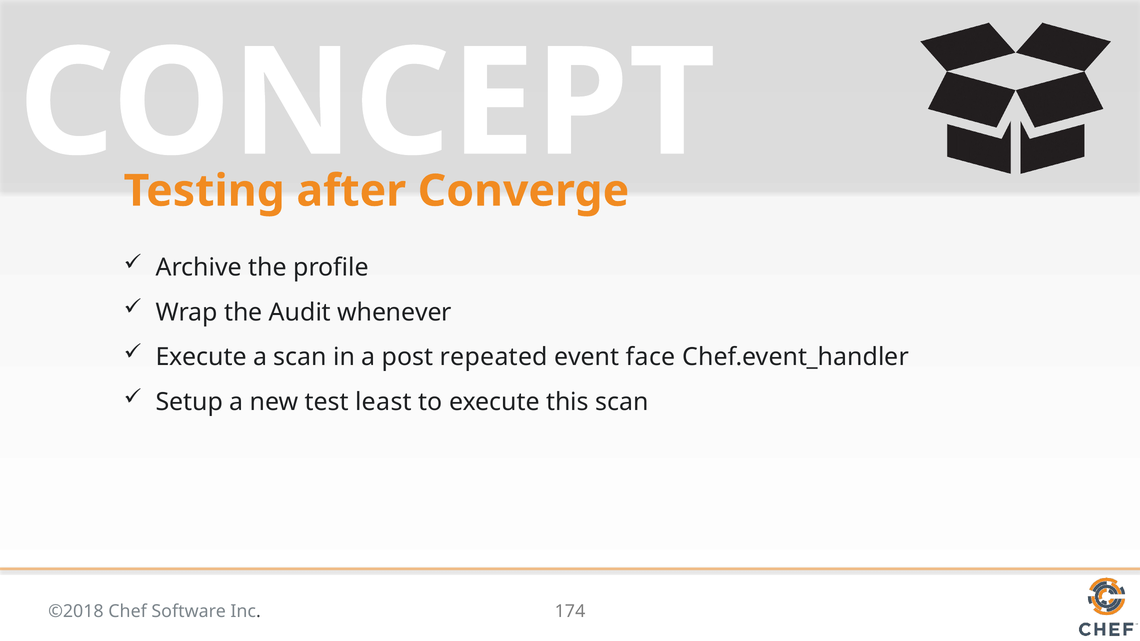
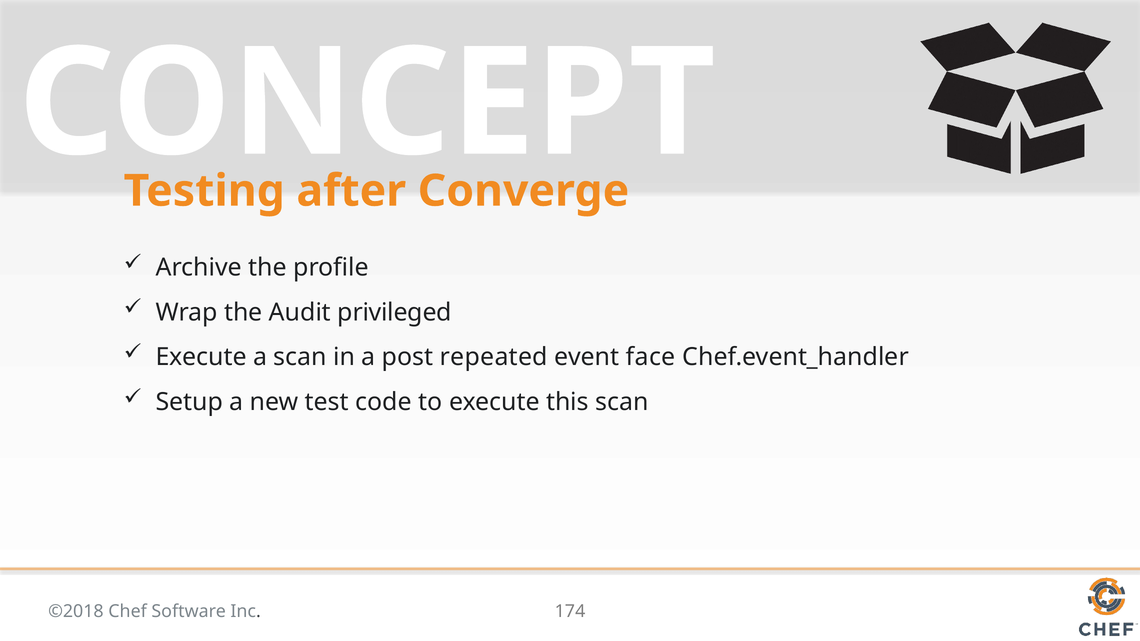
whenever: whenever -> privileged
least: least -> code
